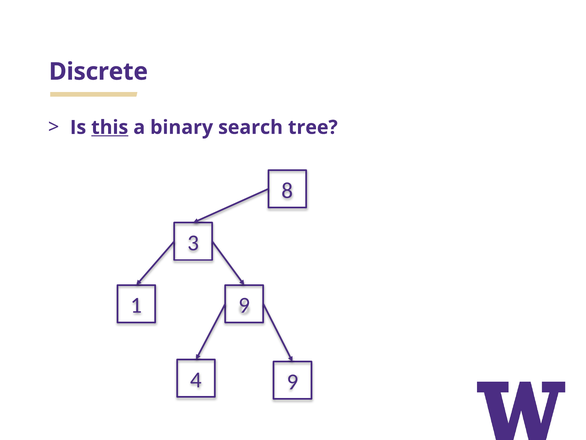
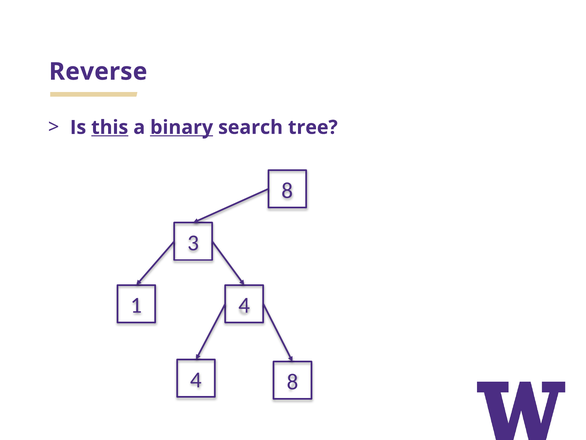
Discrete: Discrete -> Reverse
binary underline: none -> present
1 9: 9 -> 4
4 9: 9 -> 8
